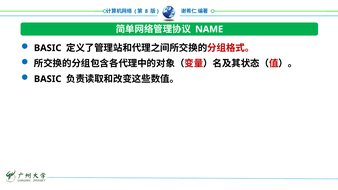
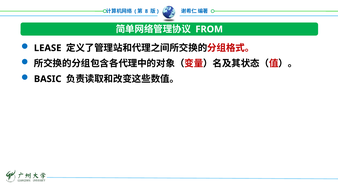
NAME: NAME -> FROM
BASIC at (48, 48): BASIC -> LEASE
